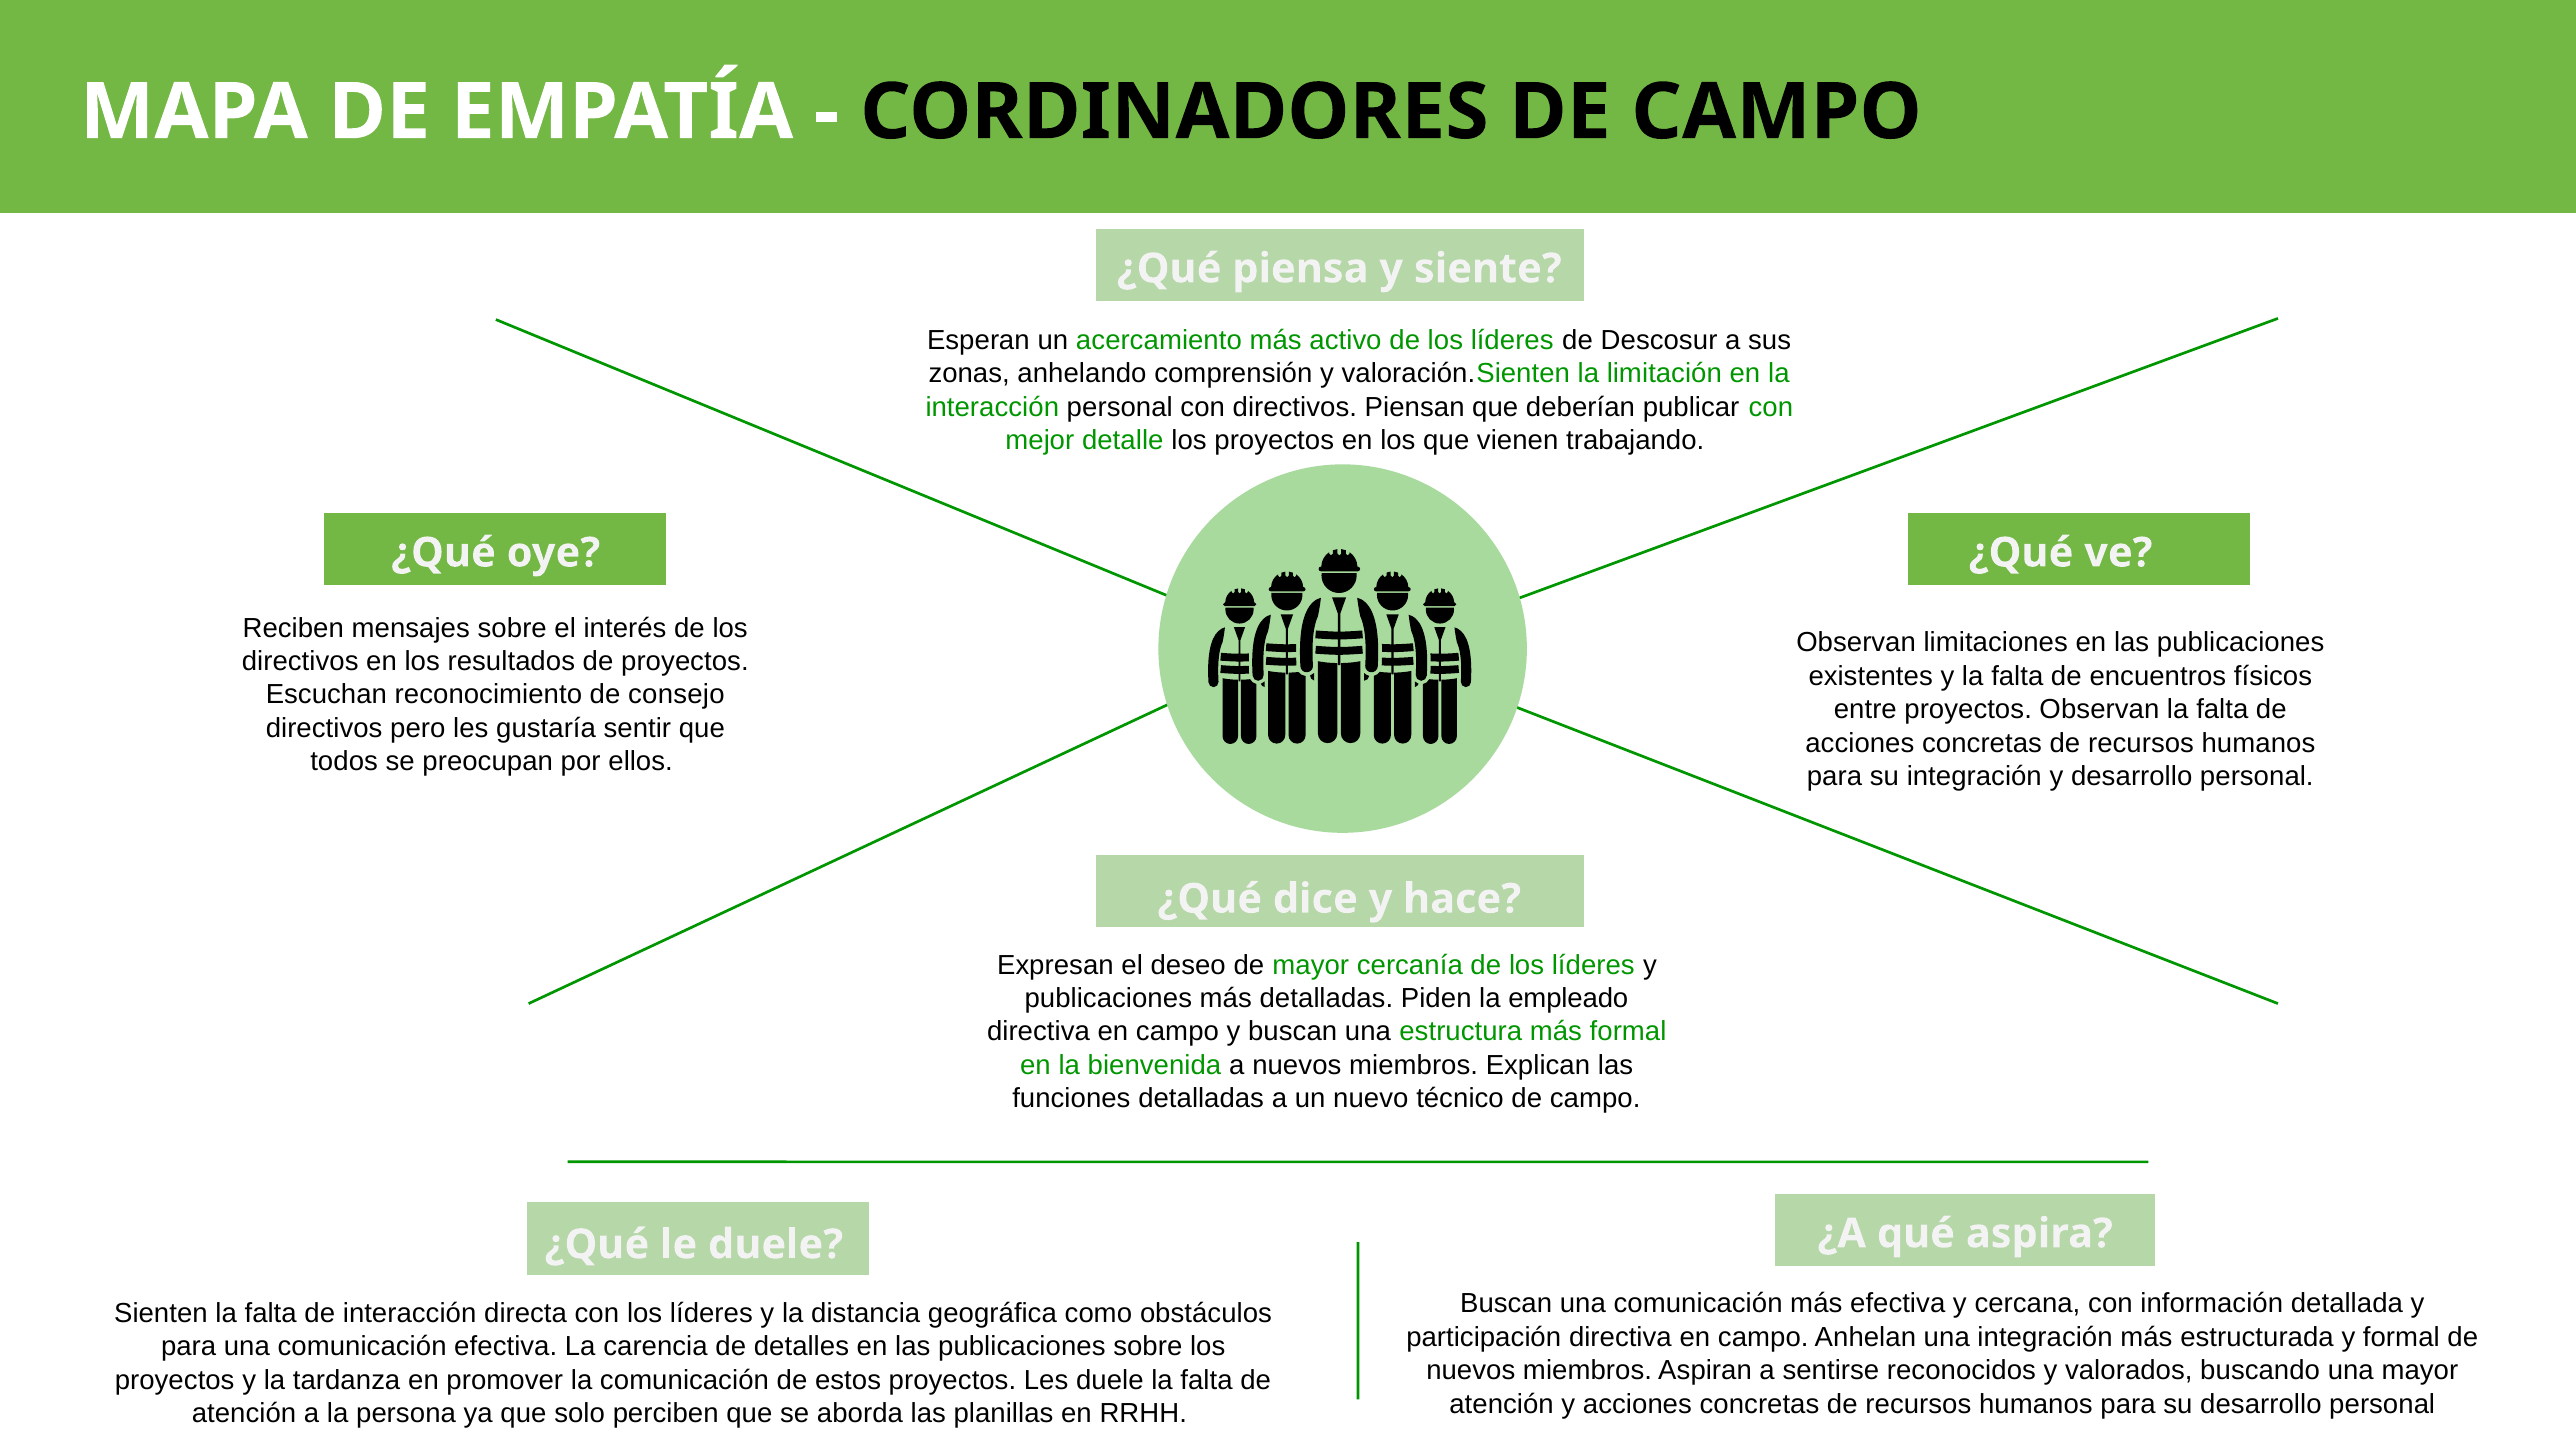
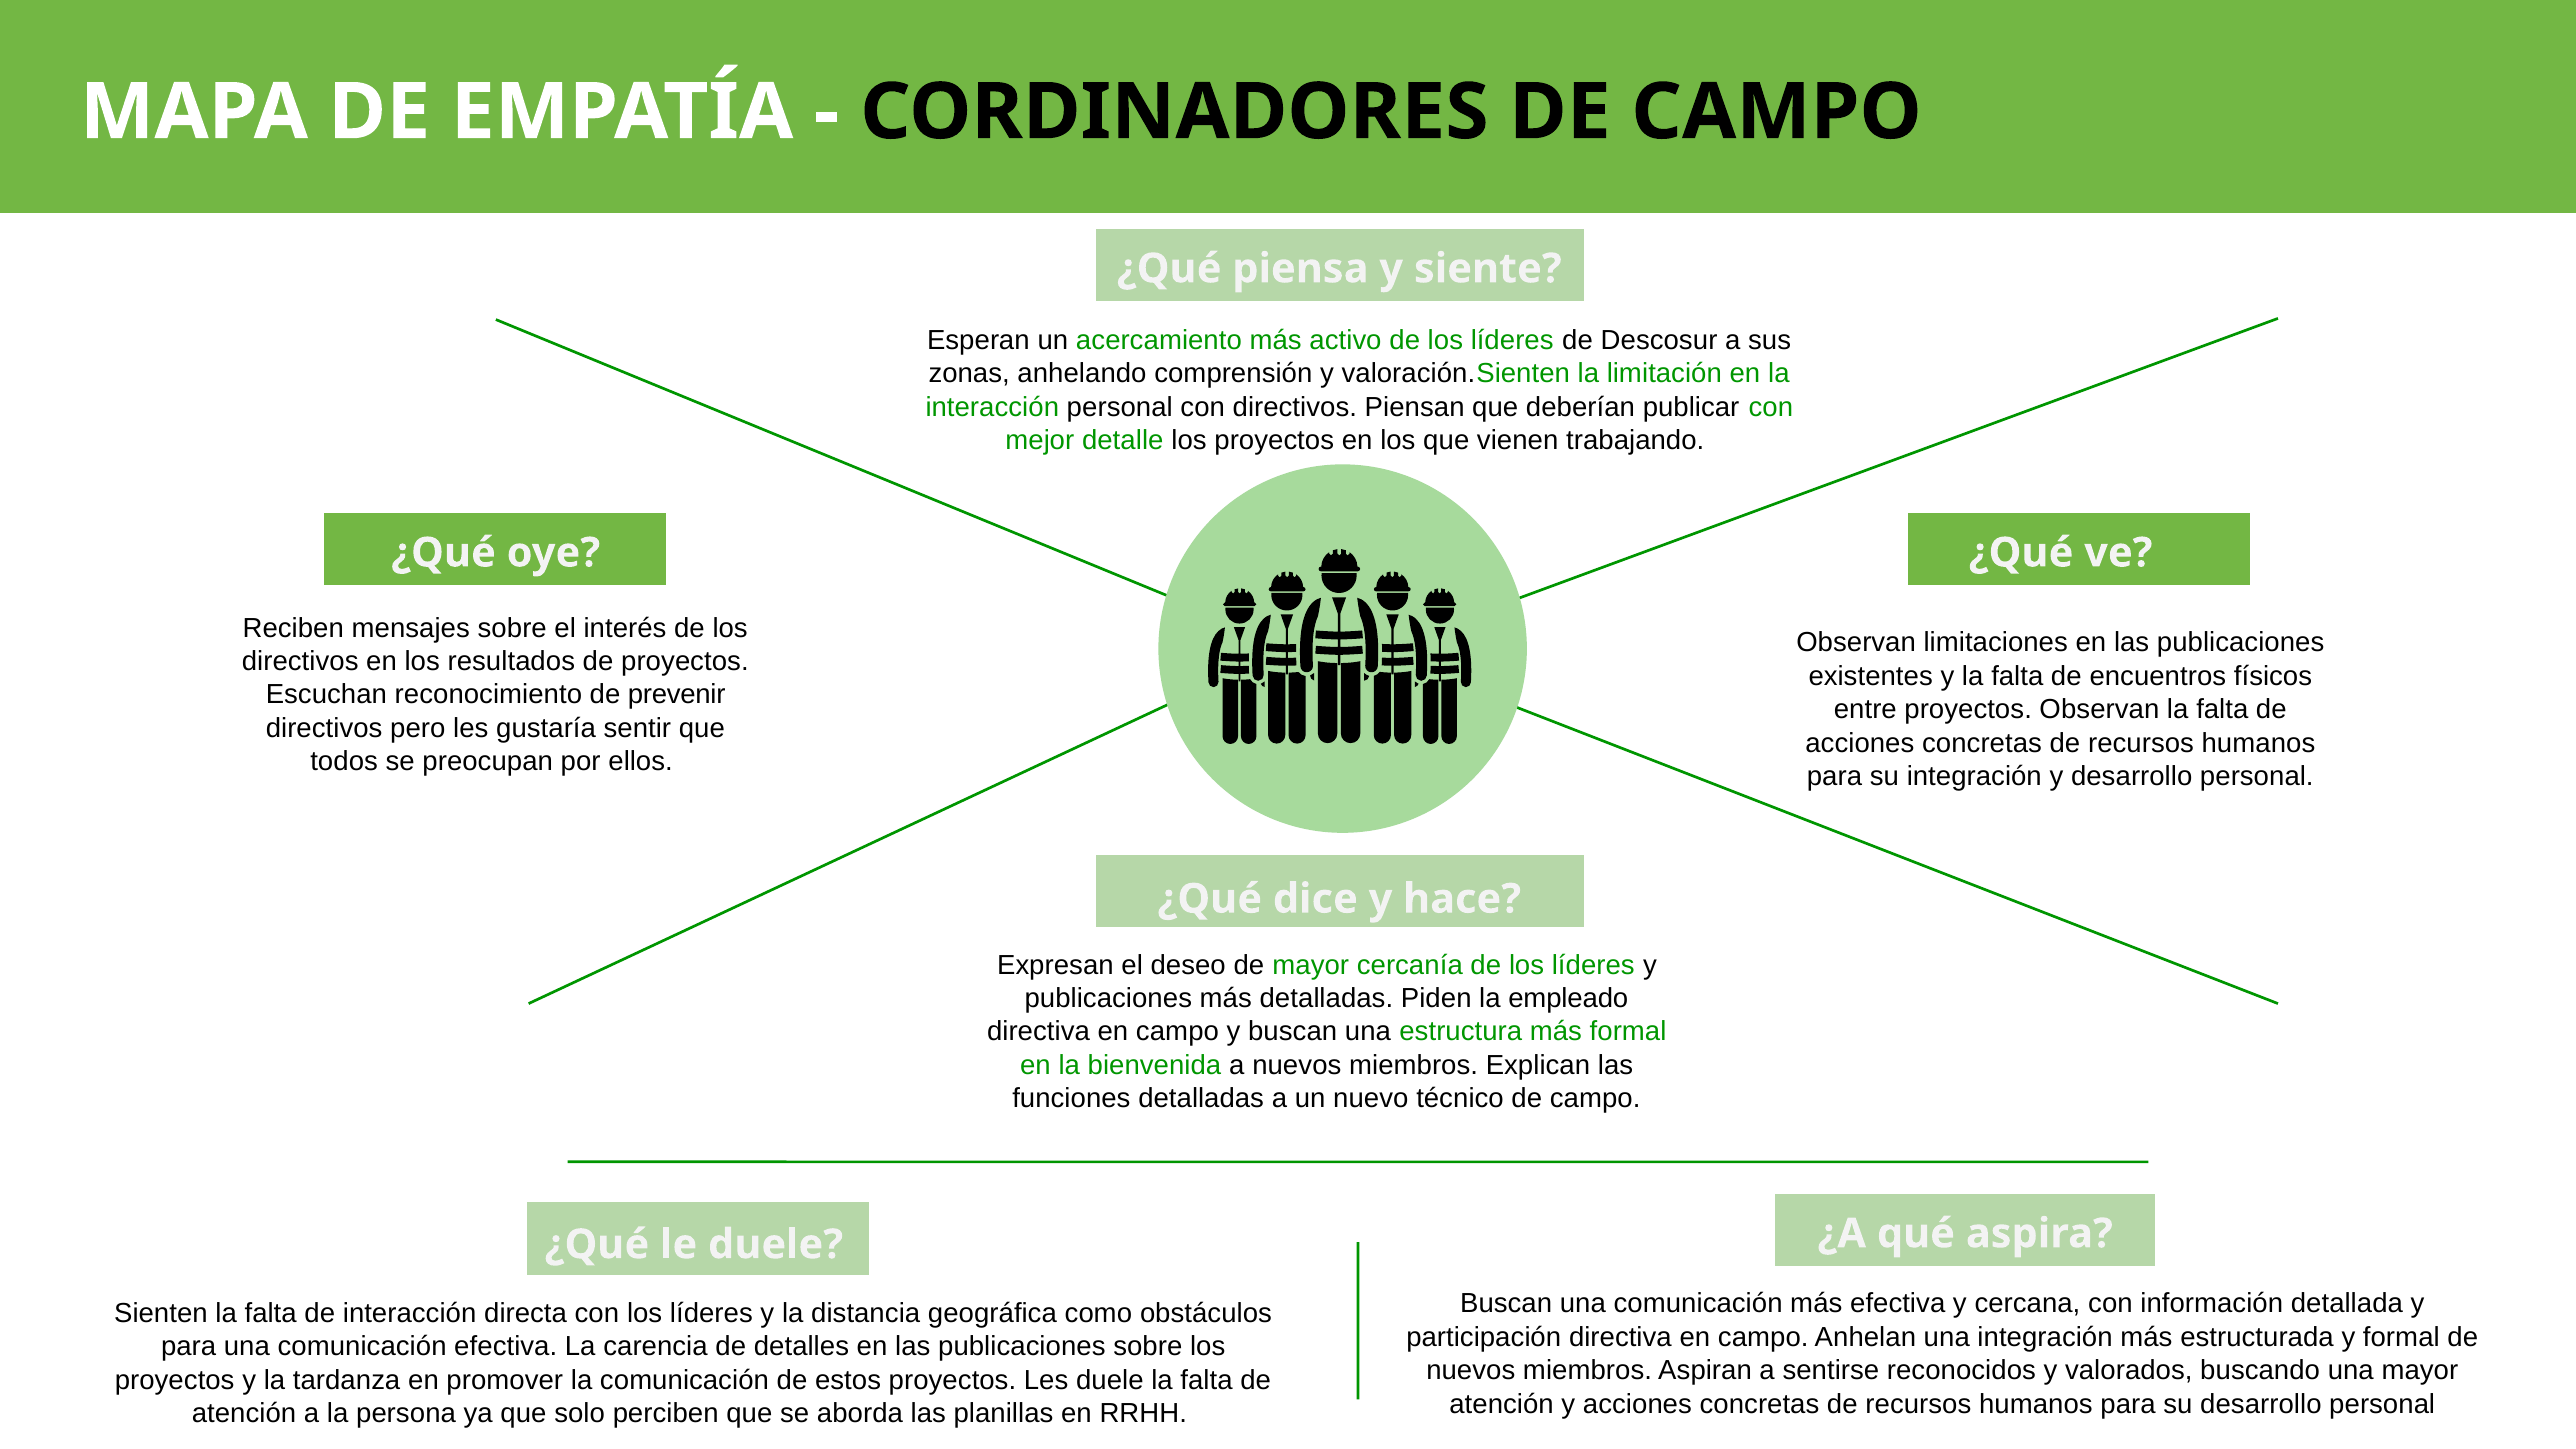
consejo: consejo -> prevenir
